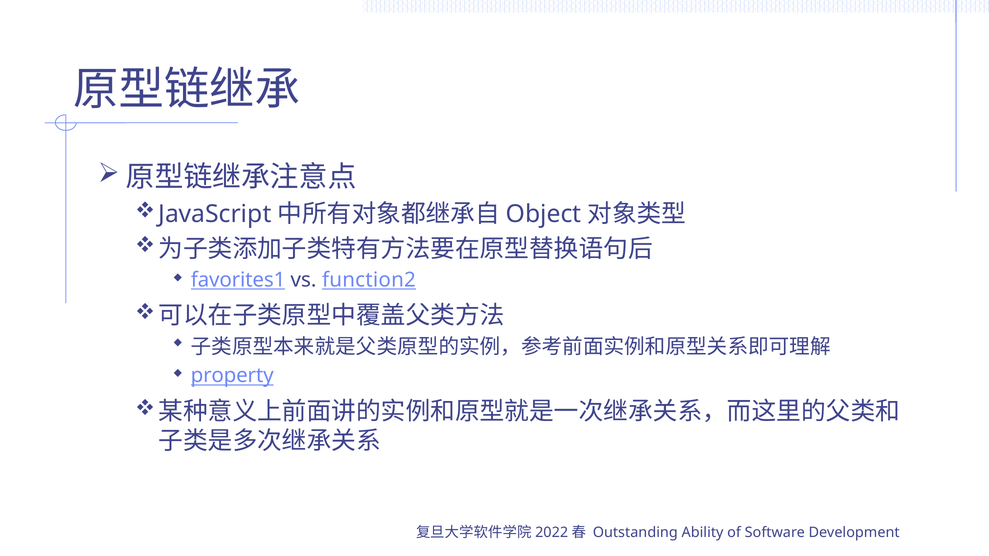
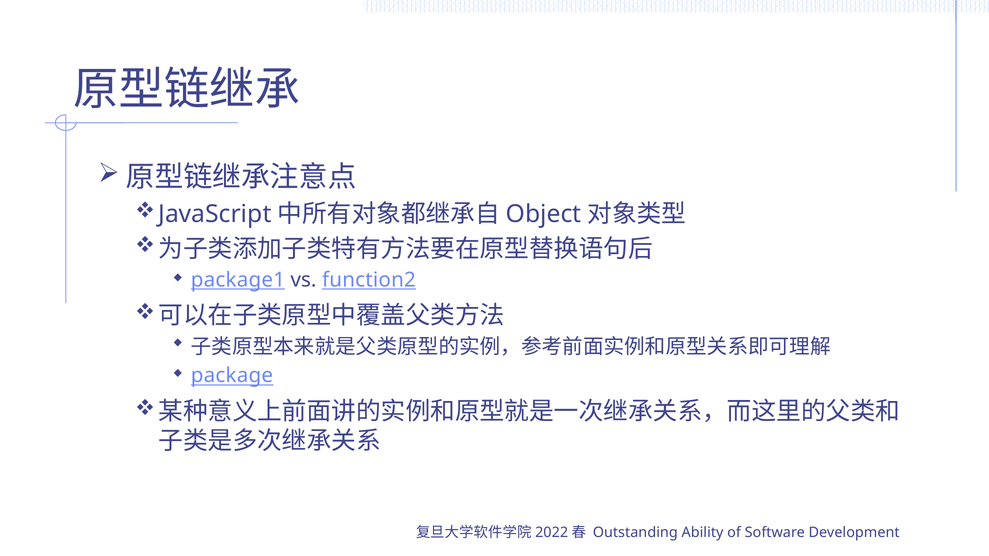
favorites1: favorites1 -> package1
property: property -> package
